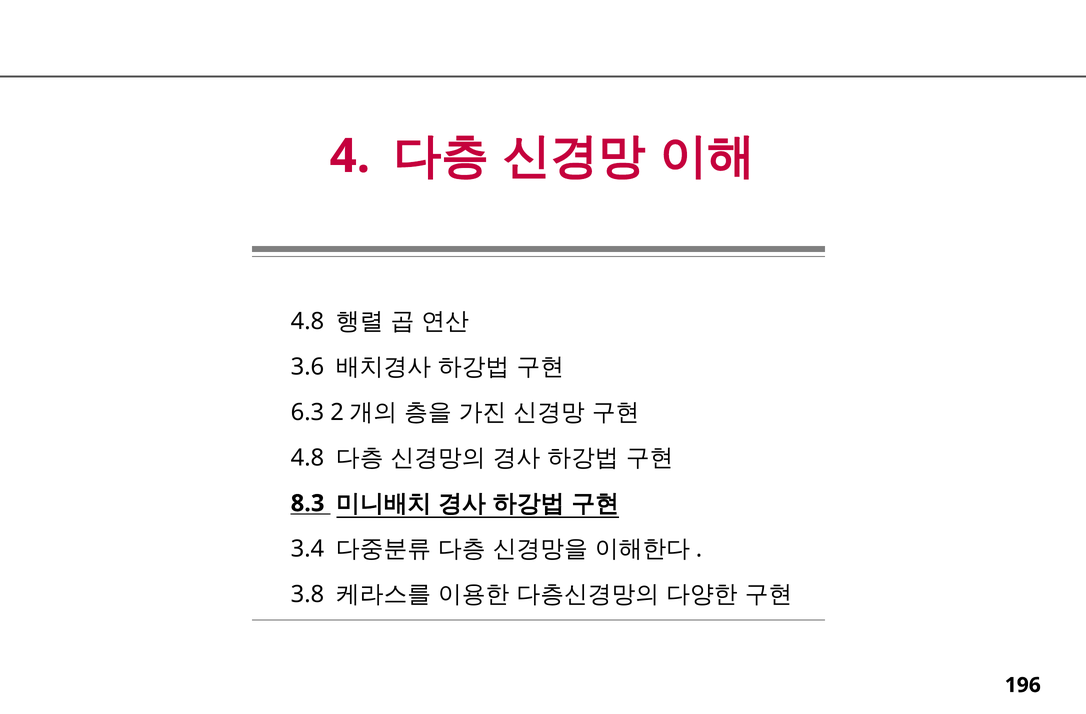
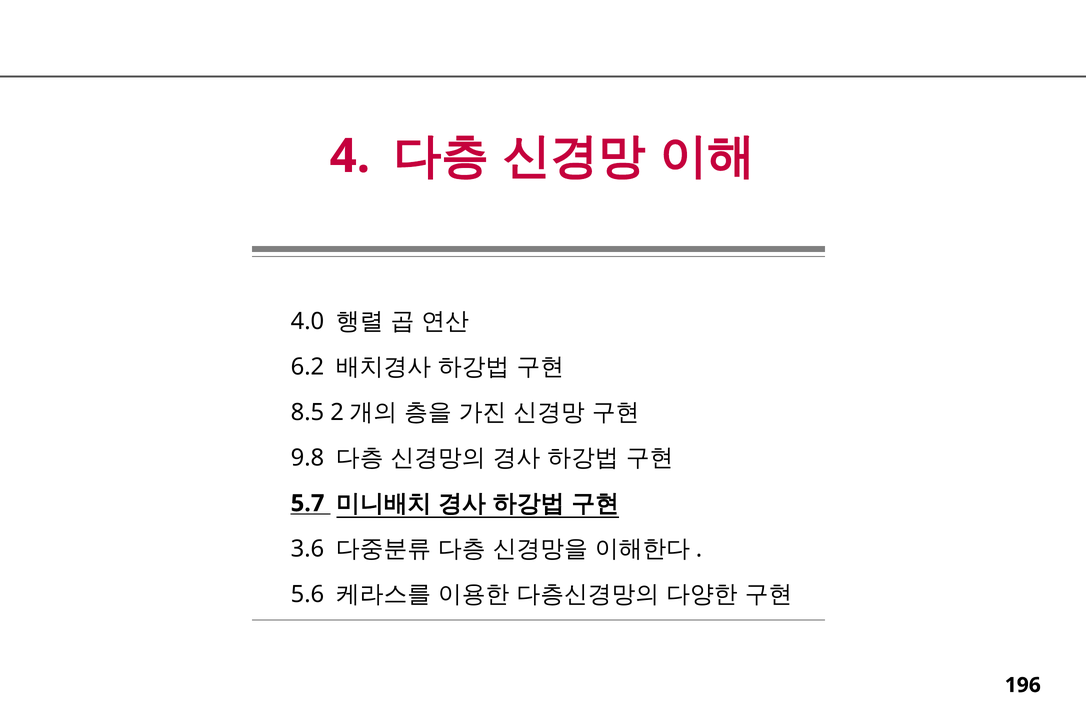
4.8 at (307, 321): 4.8 -> 4.0
3.6: 3.6 -> 6.2
6.3: 6.3 -> 8.5
4.8 at (307, 457): 4.8 -> 9.8
8.3: 8.3 -> 5.7
3.4: 3.4 -> 3.6
3.8: 3.8 -> 5.6
